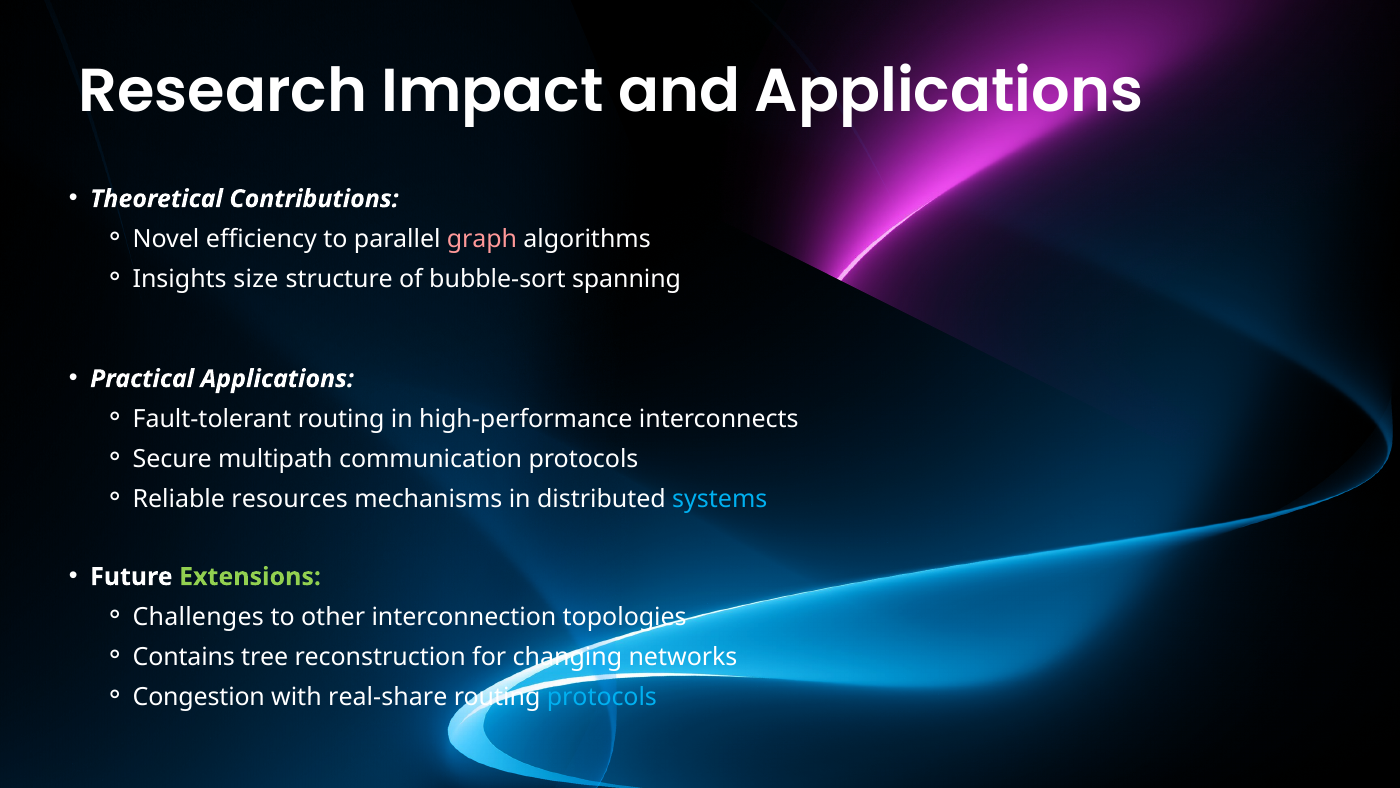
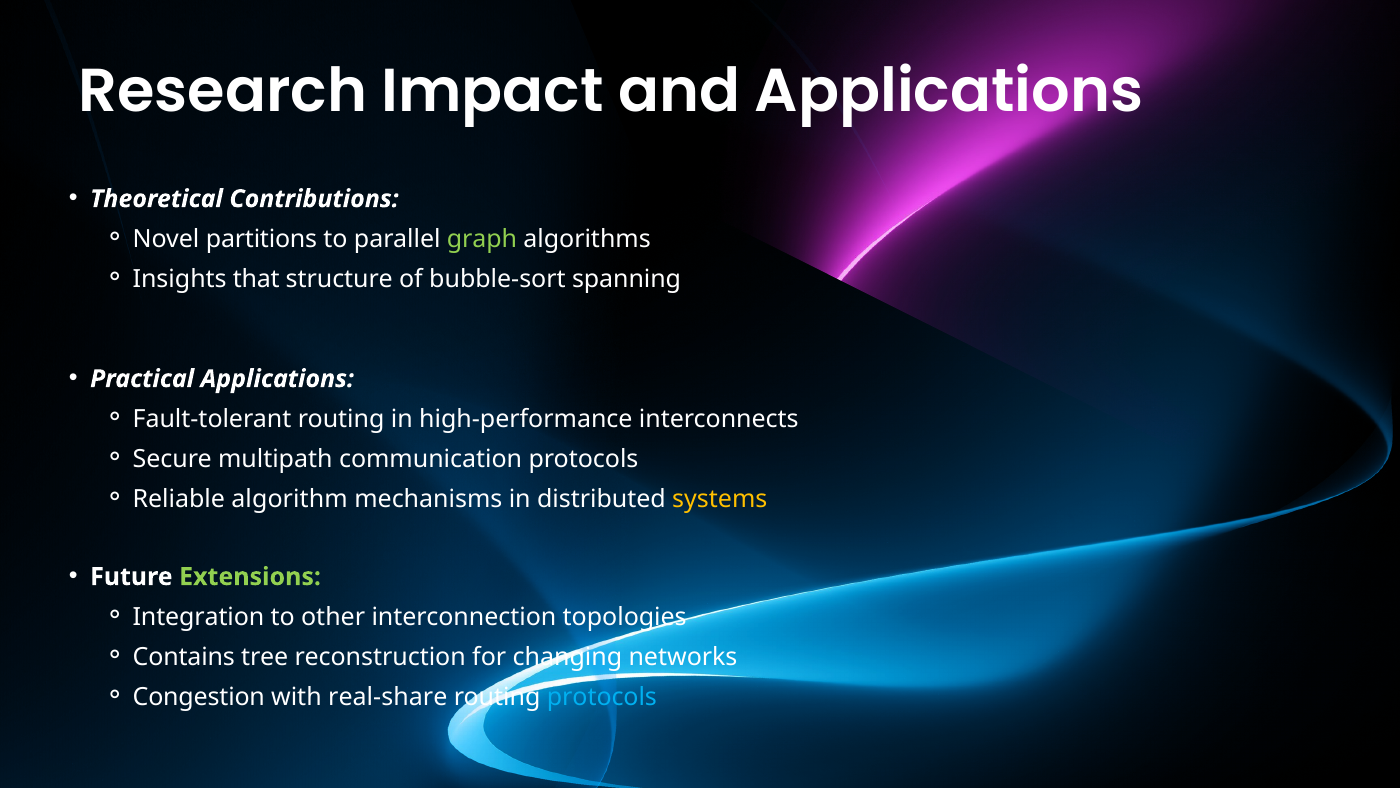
efficiency: efficiency -> partitions
graph colour: pink -> light green
size: size -> that
resources: resources -> algorithm
systems colour: light blue -> yellow
Challenges: Challenges -> Integration
